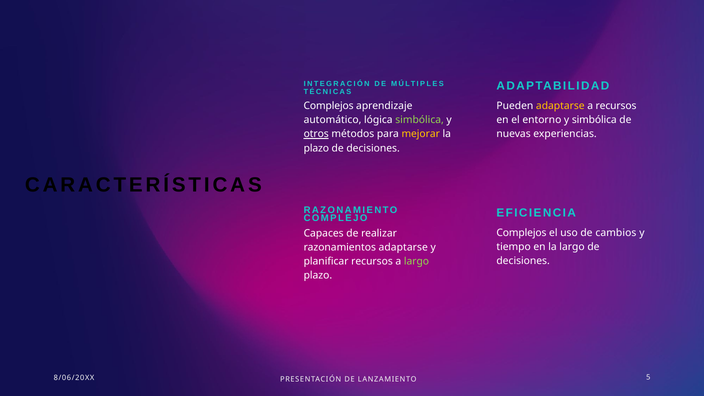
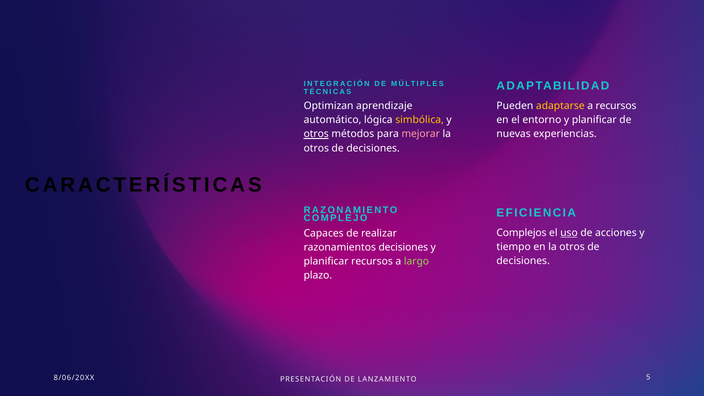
Complejos at (329, 106): Complejos -> Optimizan
simbólica at (420, 120) colour: light green -> yellow
entorno y simbólica: simbólica -> planificar
mejorar colour: yellow -> pink
plazo at (316, 148): plazo -> otros
uso underline: none -> present
cambios: cambios -> acciones
en la largo: largo -> otros
razonamientos adaptarse: adaptarse -> decisiones
